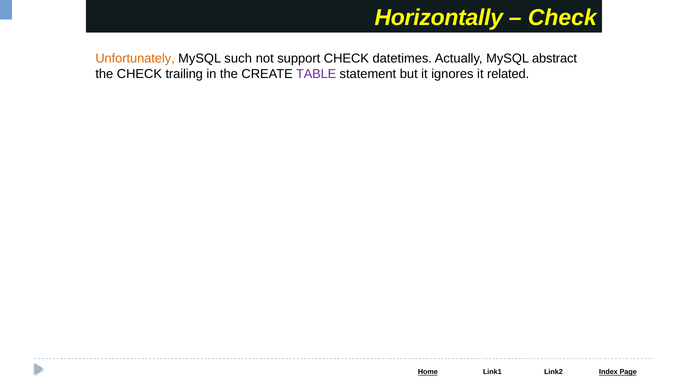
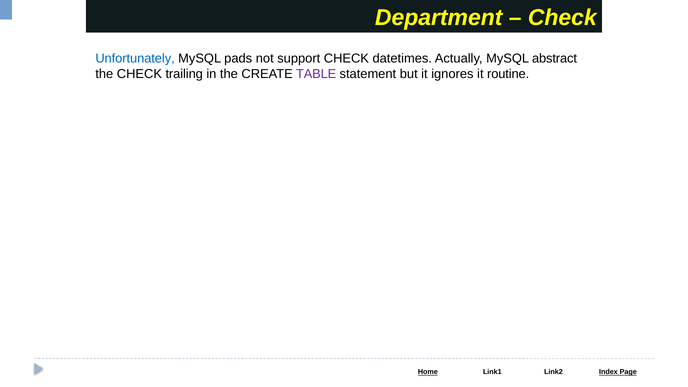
Horizontally: Horizontally -> Department
Unfortunately colour: orange -> blue
such: such -> pads
related: related -> routine
